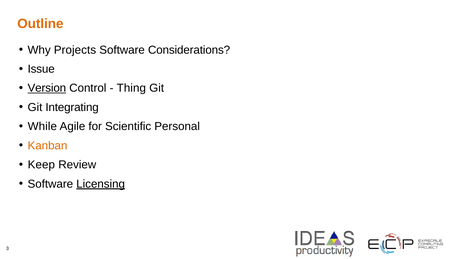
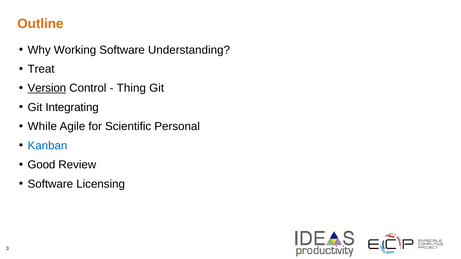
Projects: Projects -> Working
Considerations: Considerations -> Understanding
Issue: Issue -> Treat
Kanban colour: orange -> blue
Keep: Keep -> Good
Licensing underline: present -> none
